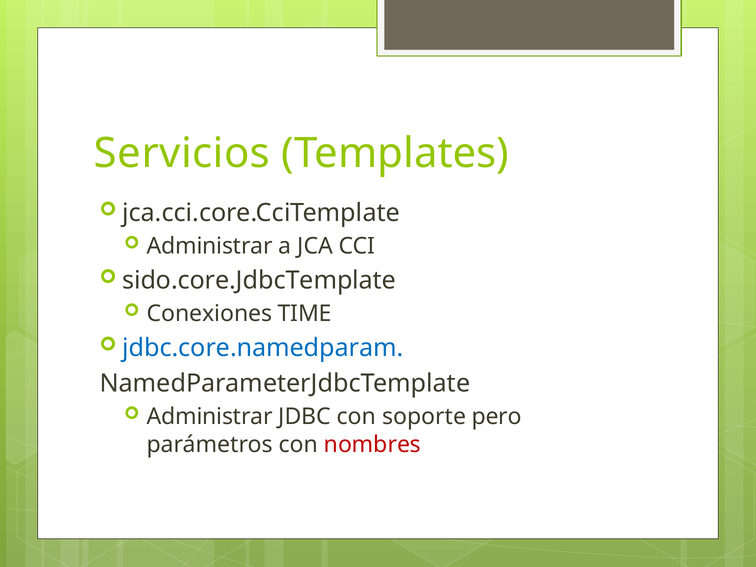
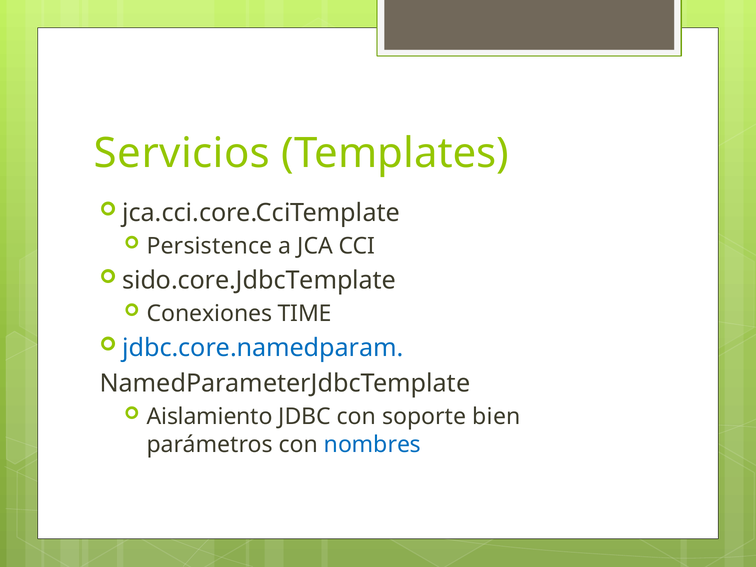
Administrar at (210, 246): Administrar -> Persistence
Administrar at (210, 417): Administrar -> Aislamiento
pero: pero -> bien
nombres colour: red -> blue
